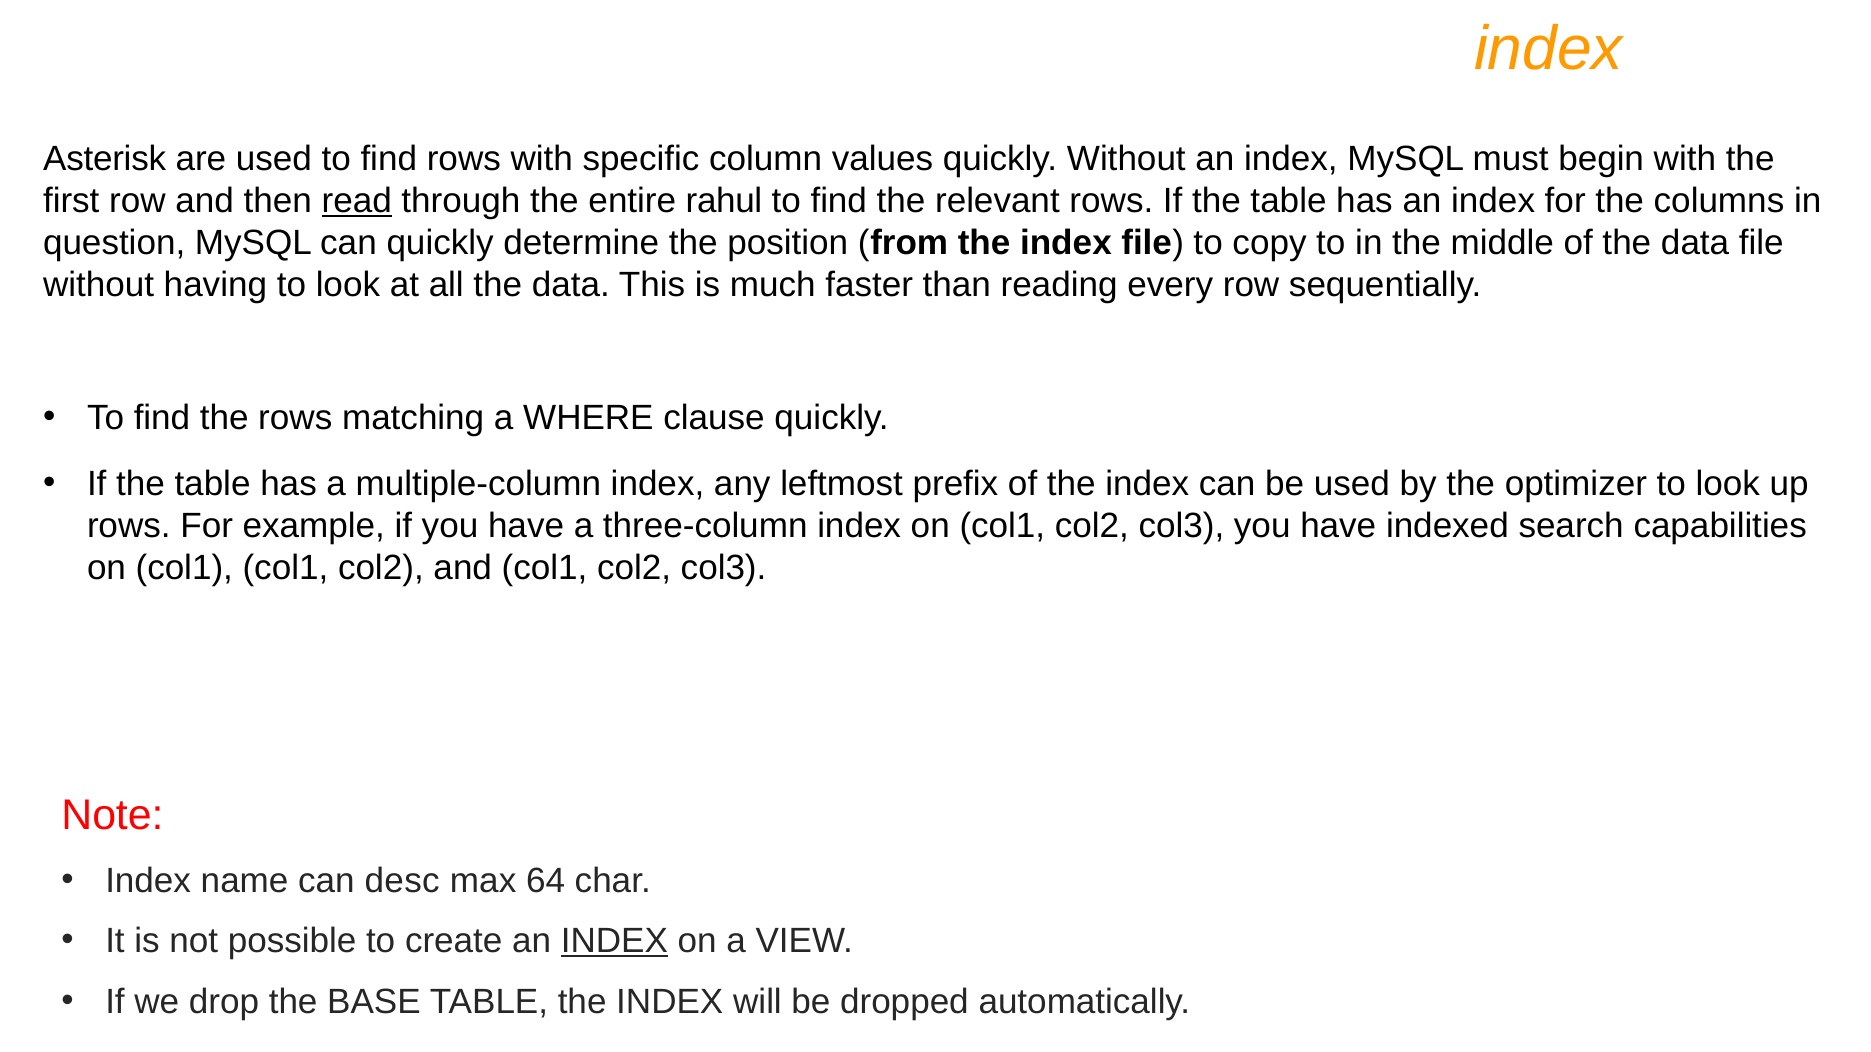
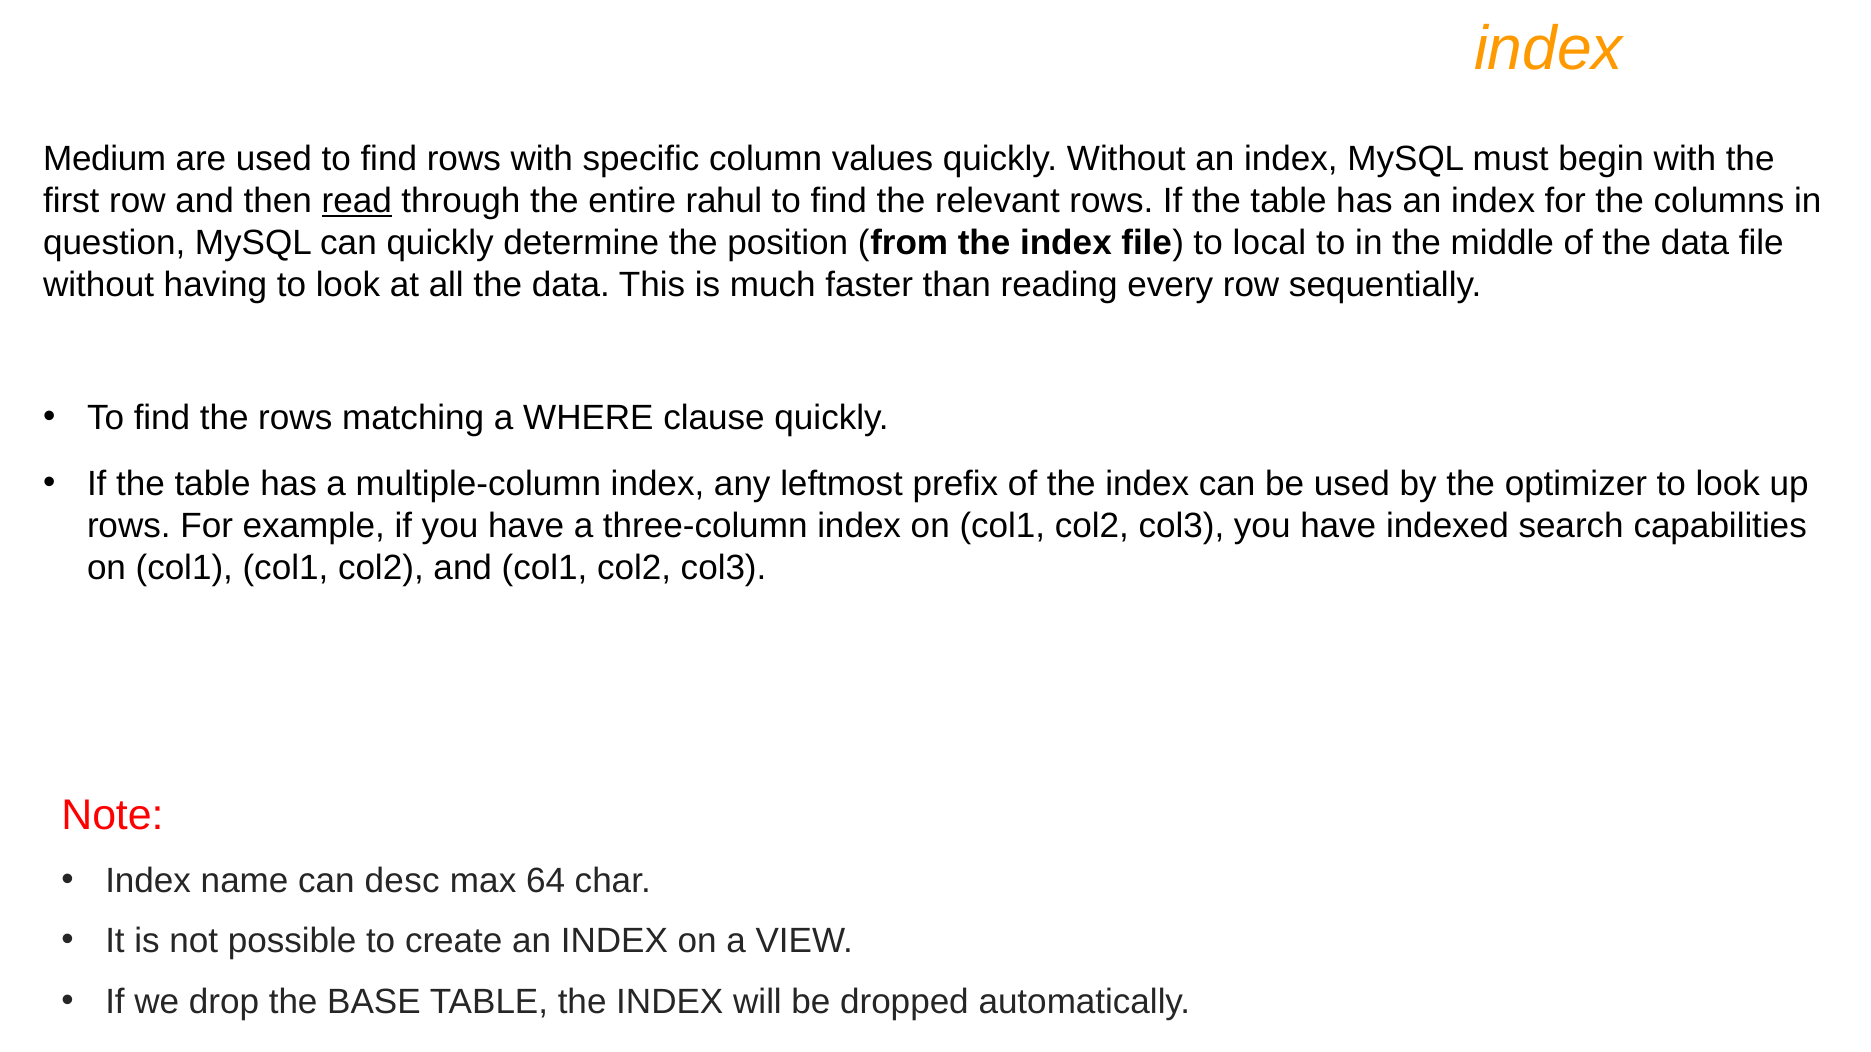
Asterisk: Asterisk -> Medium
copy: copy -> local
INDEX at (614, 942) underline: present -> none
